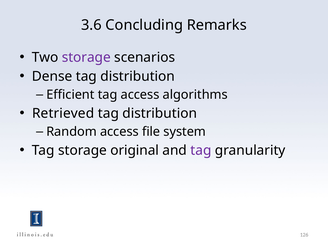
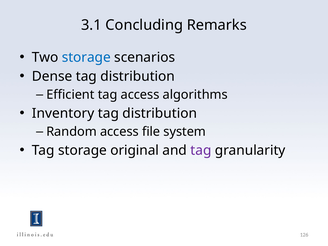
3.6: 3.6 -> 3.1
storage at (86, 57) colour: purple -> blue
Retrieved: Retrieved -> Inventory
